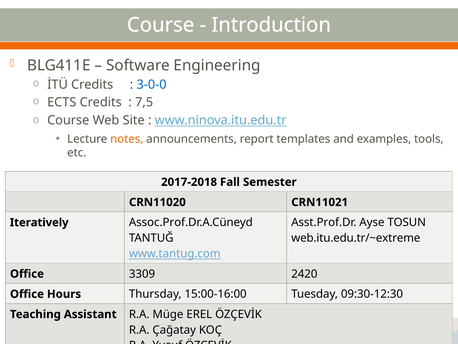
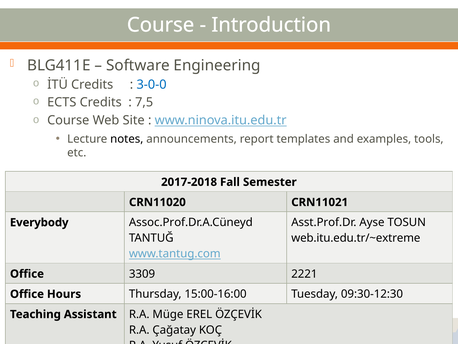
notes colour: orange -> black
Iteratively: Iteratively -> Everybody
2420: 2420 -> 2221
